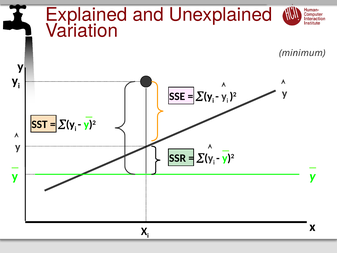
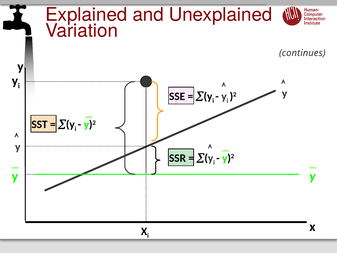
minimum: minimum -> continues
